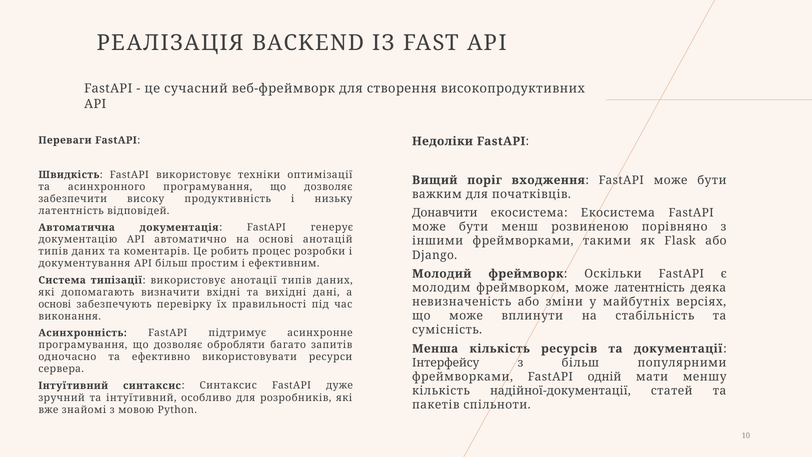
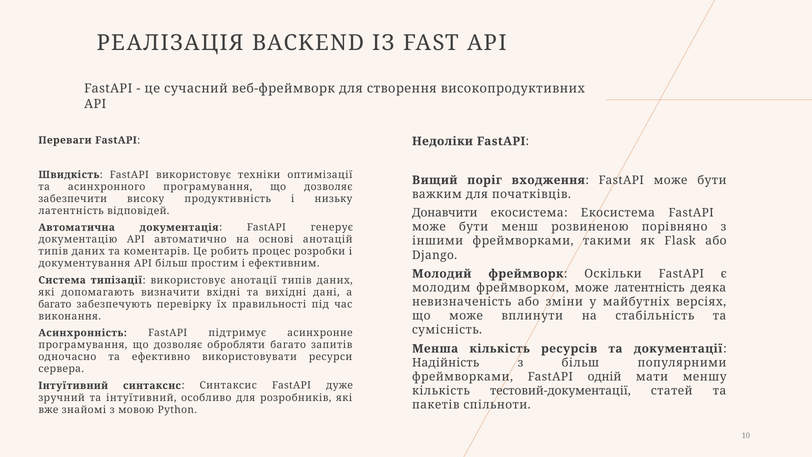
основі at (55, 304): основі -> багато
Інтерфейсу: Інтерфейсу -> Надійність
надійної-документації: надійної-документації -> тестовий-документації
